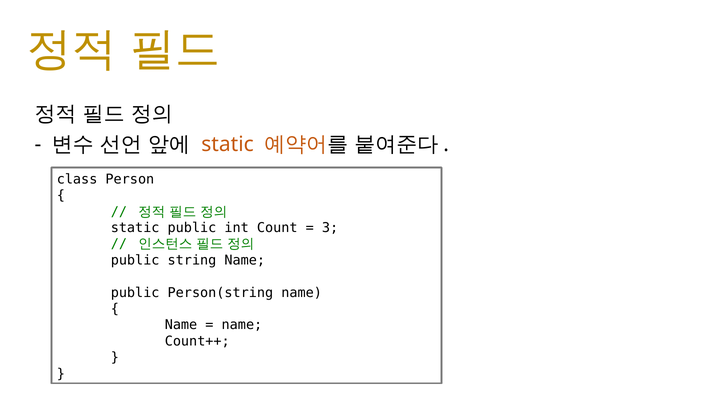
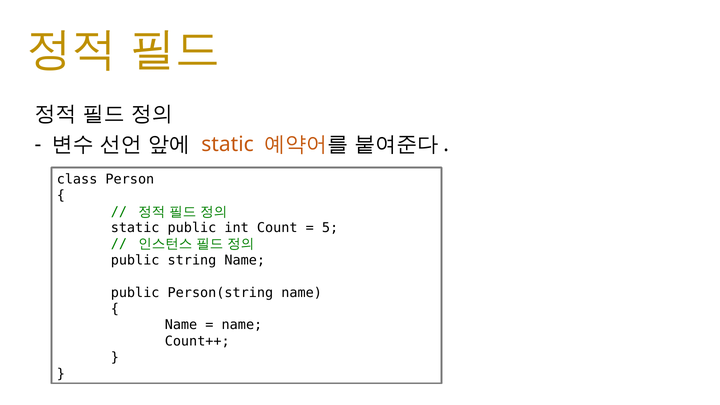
3: 3 -> 5
